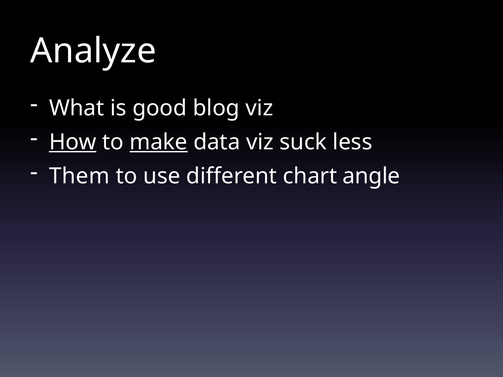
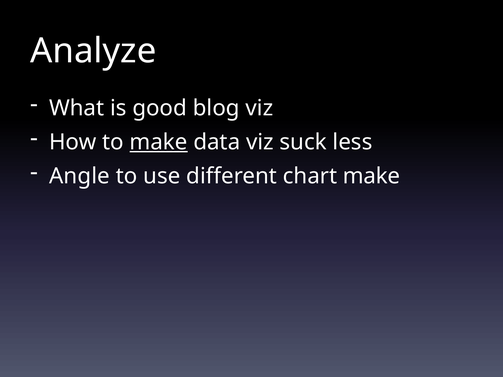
How underline: present -> none
Them: Them -> Angle
chart angle: angle -> make
